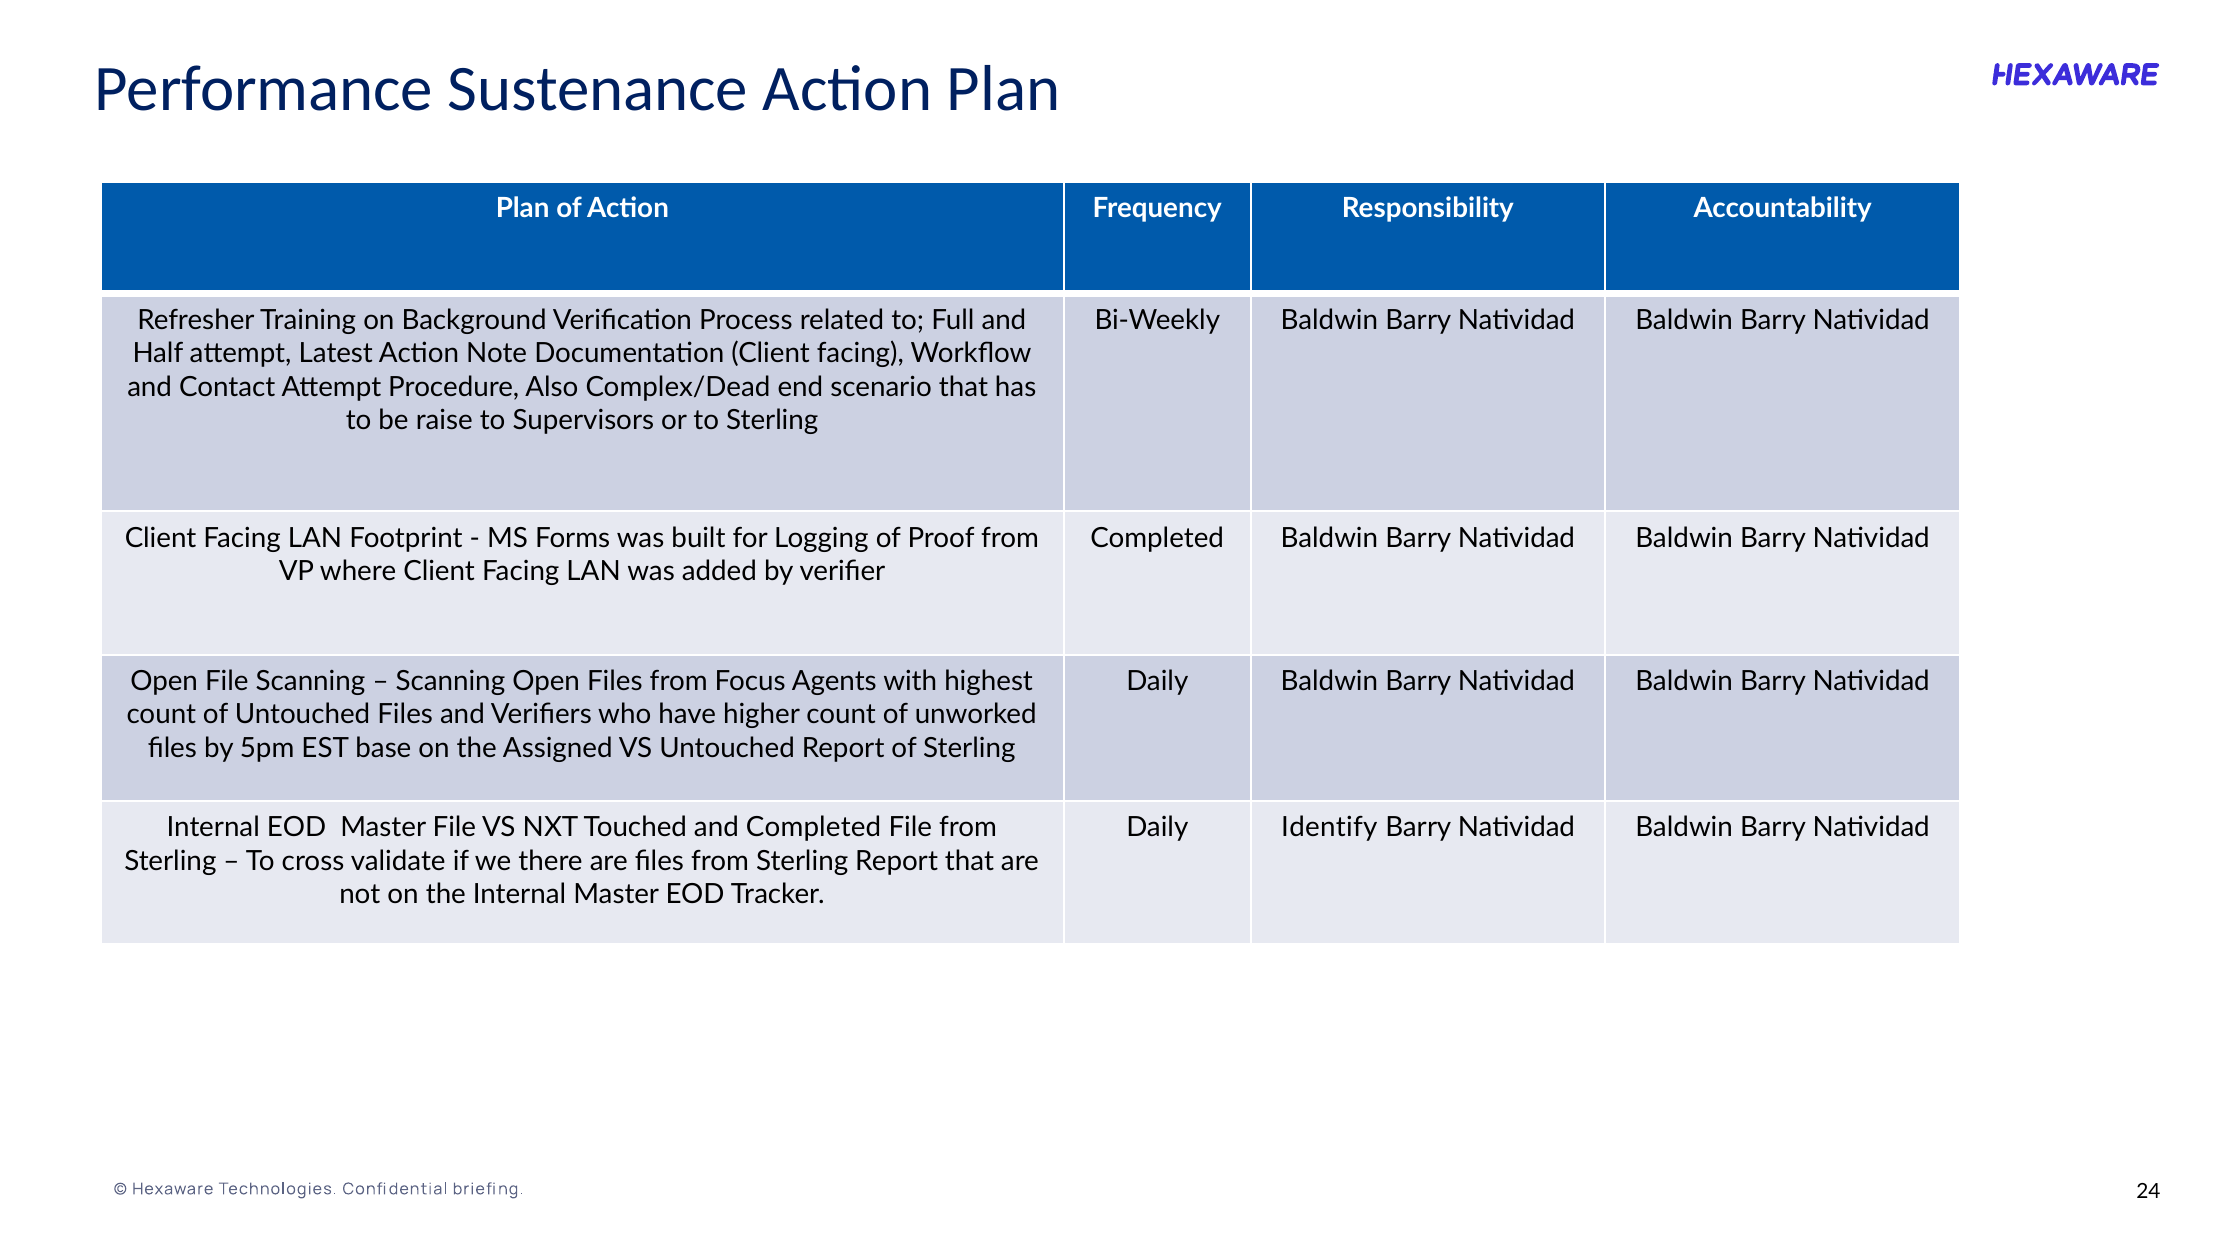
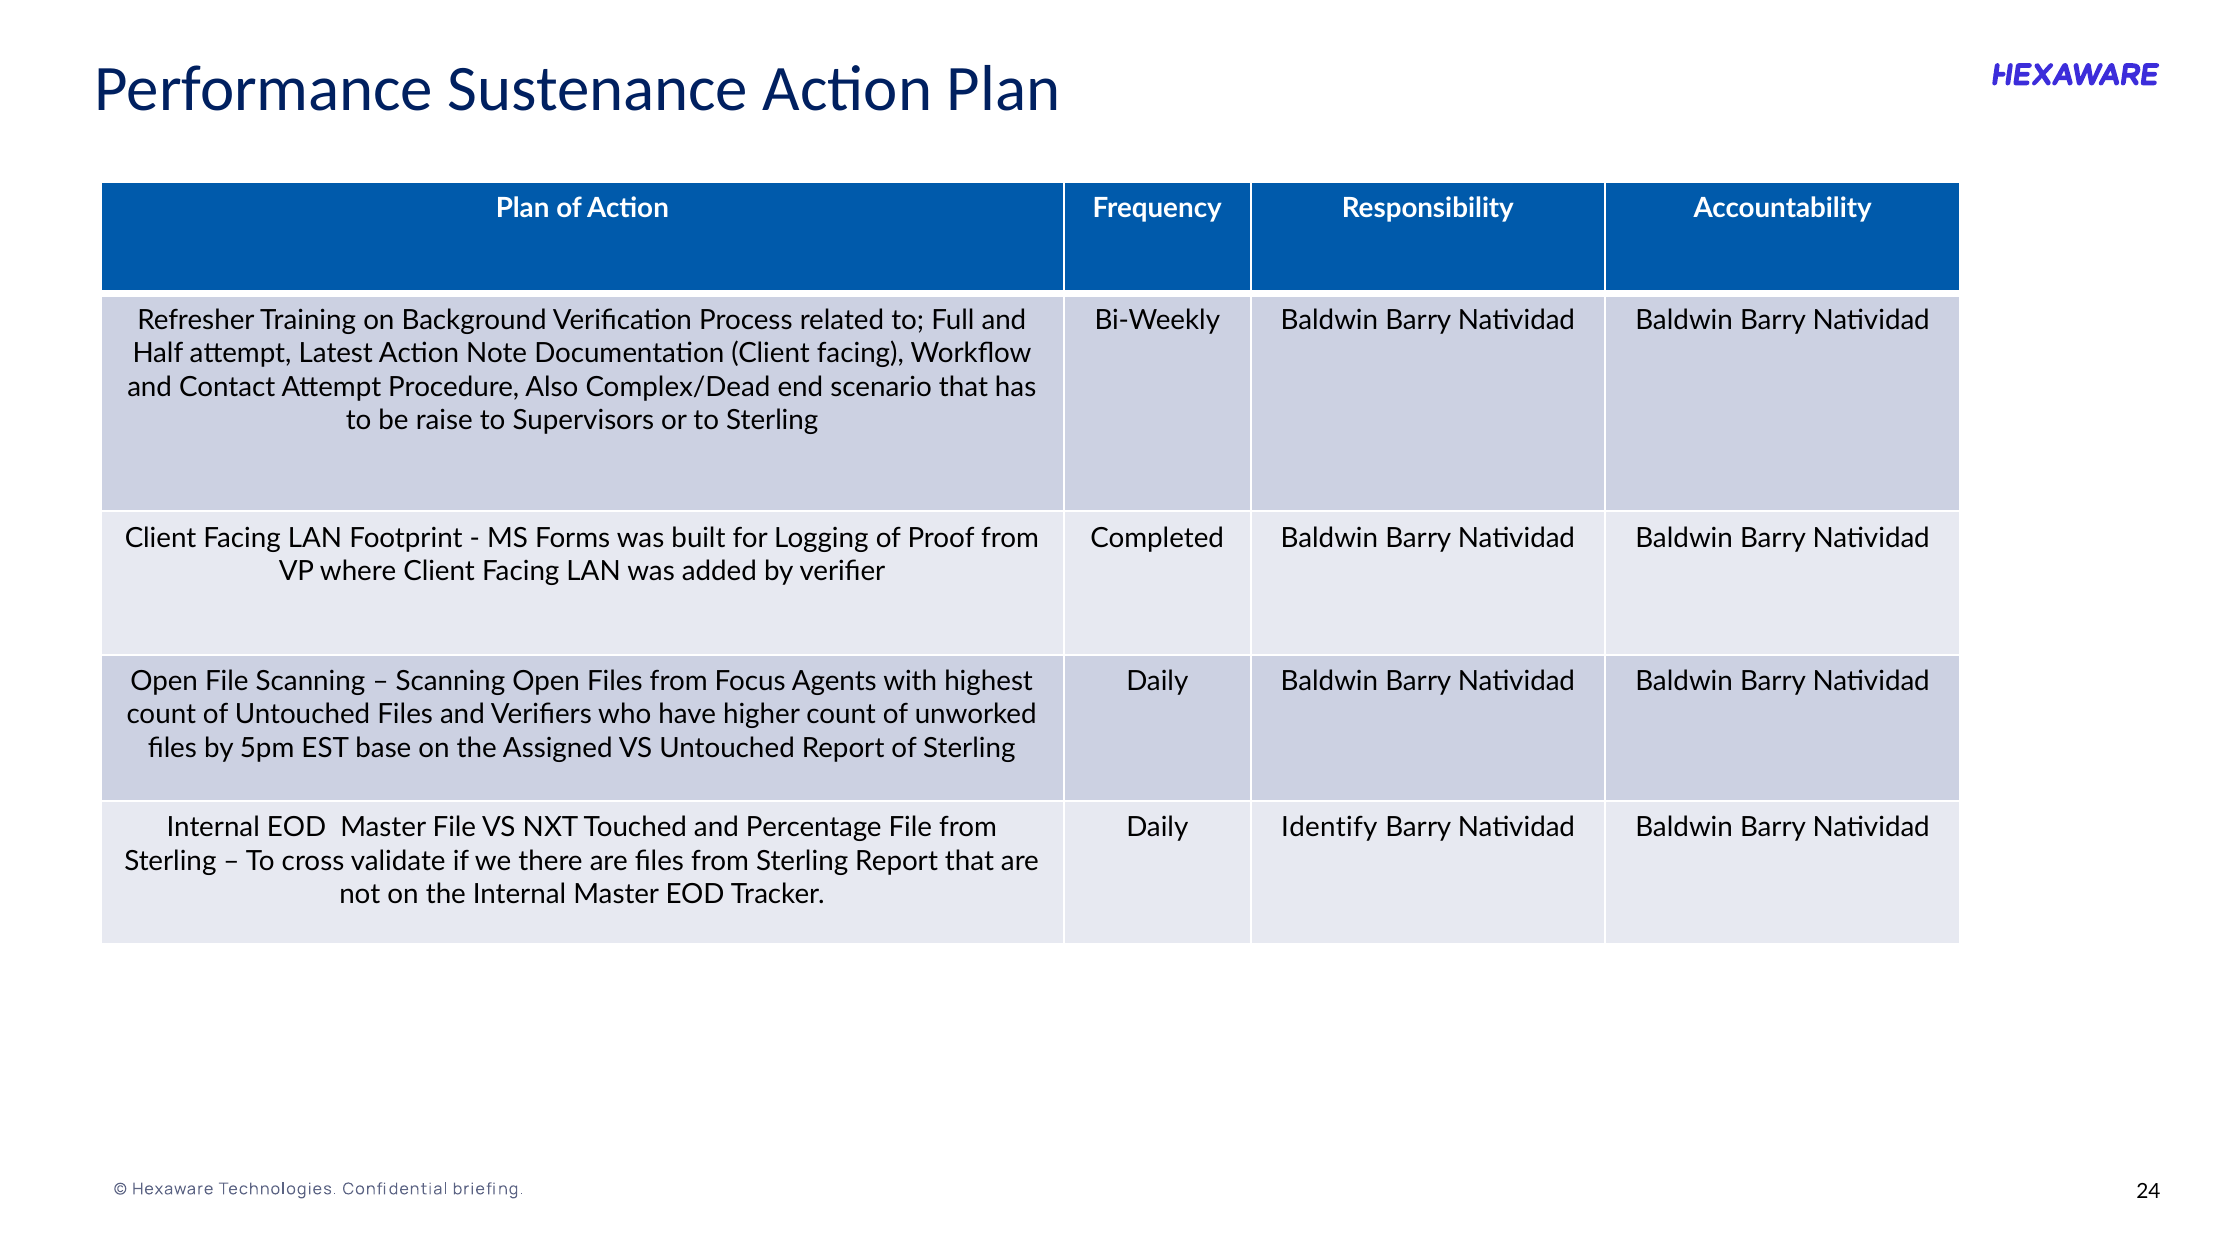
and Completed: Completed -> Percentage
